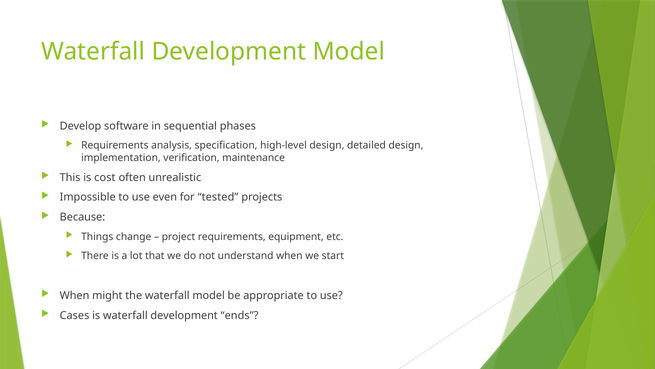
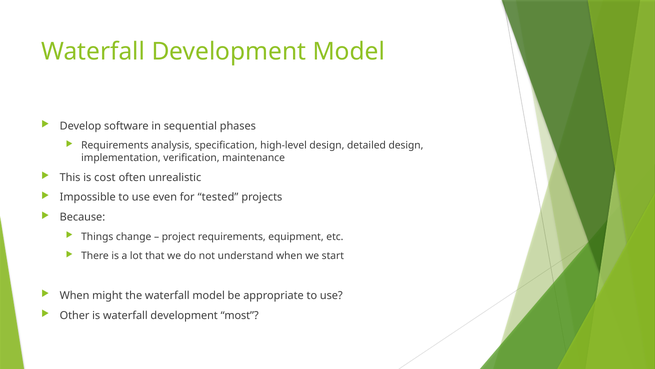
Cases: Cases -> Other
ends: ends -> most
